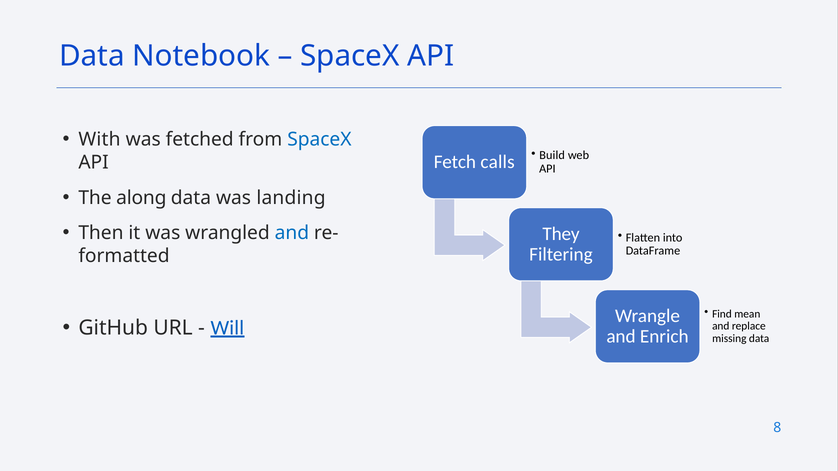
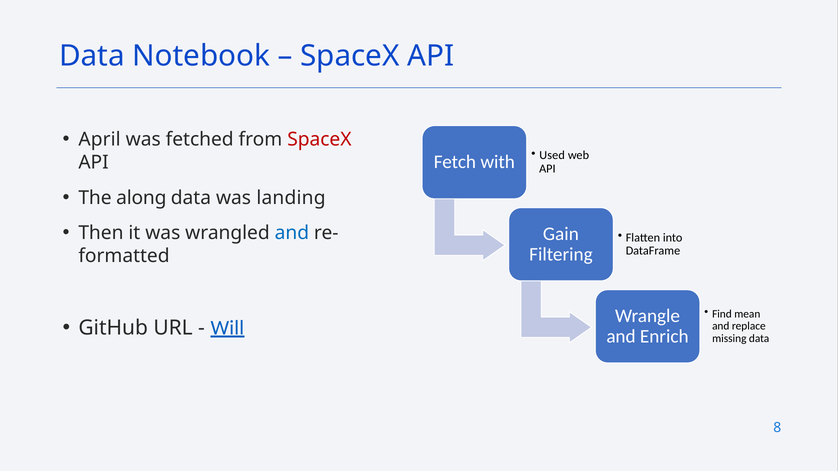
With: With -> April
SpaceX at (319, 140) colour: blue -> red
calls: calls -> with
Build: Build -> Used
They: They -> Gain
